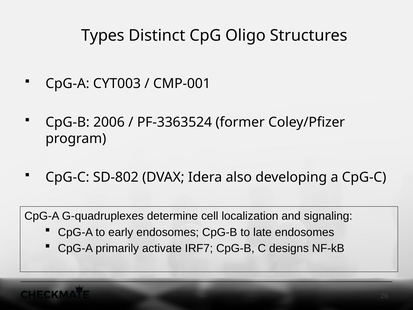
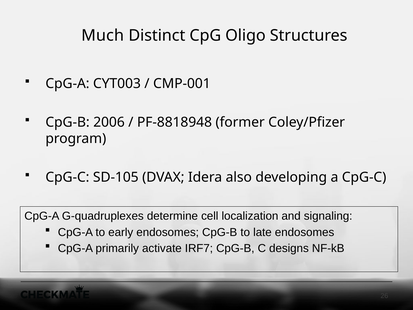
Types: Types -> Much
PF-3363524: PF-3363524 -> PF-8818948
SD-802: SD-802 -> SD-105
